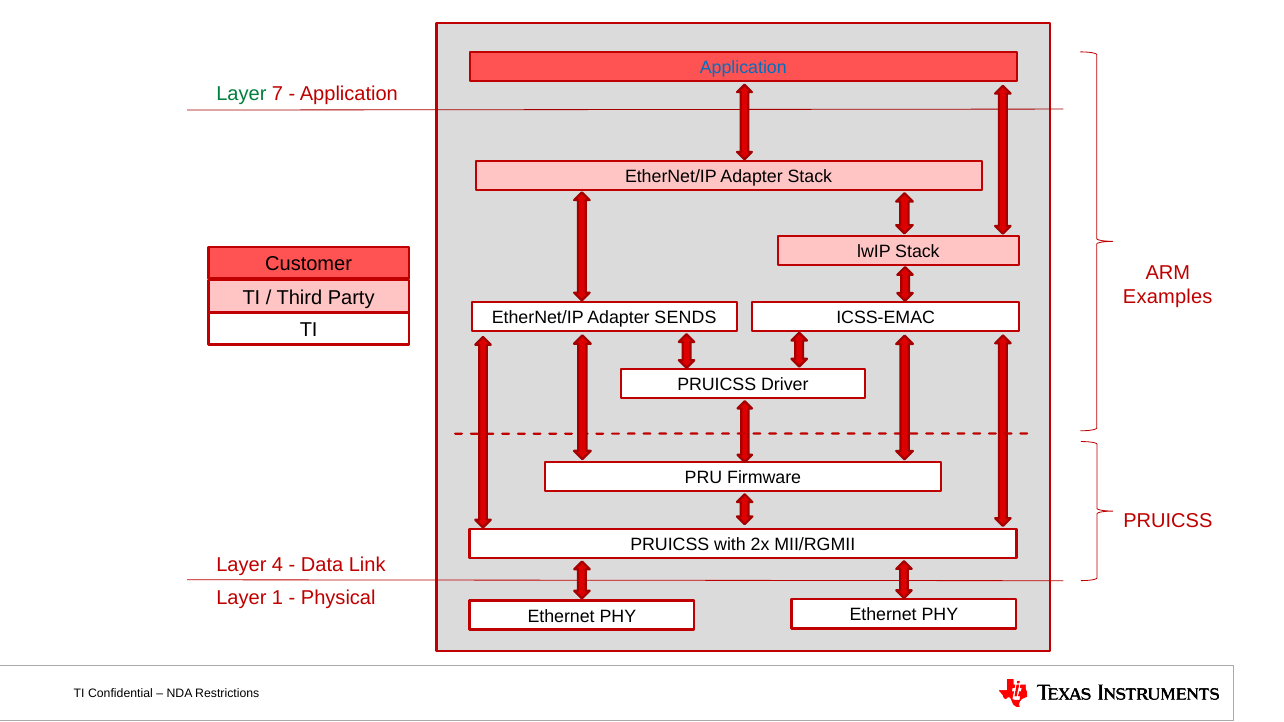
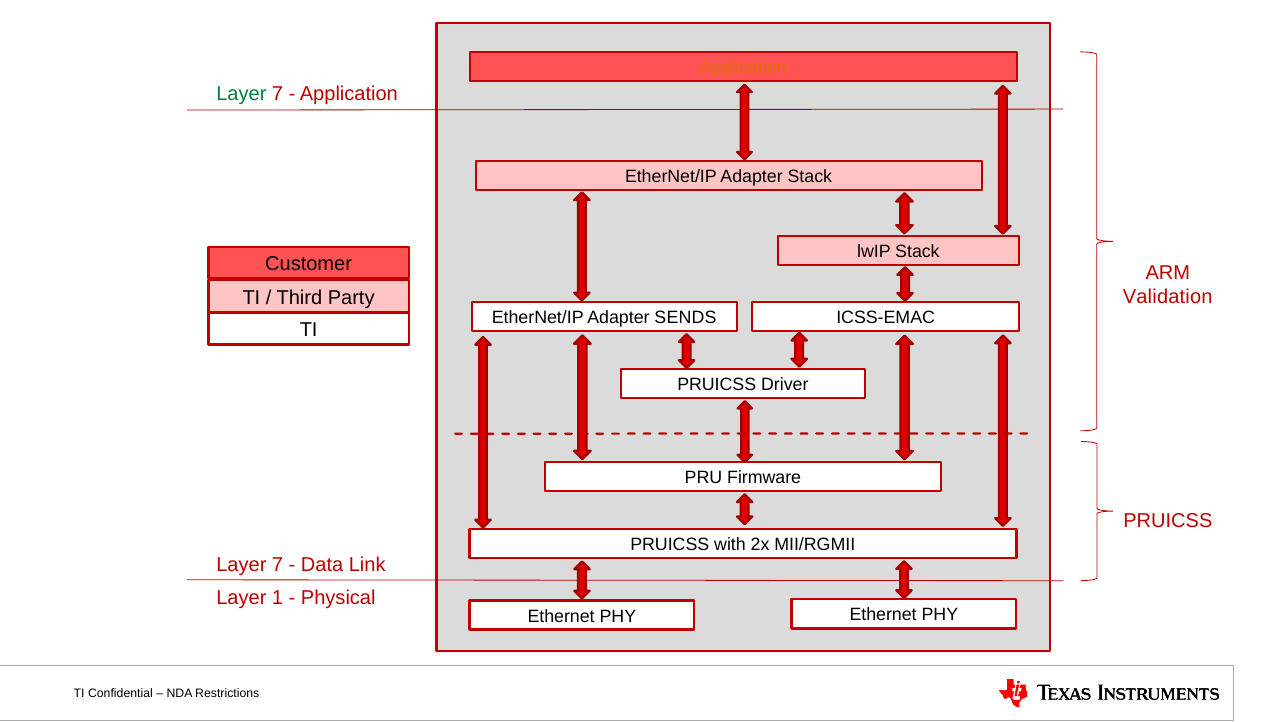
Application at (743, 68) colour: blue -> orange
Examples: Examples -> Validation
4 at (277, 565): 4 -> 7
